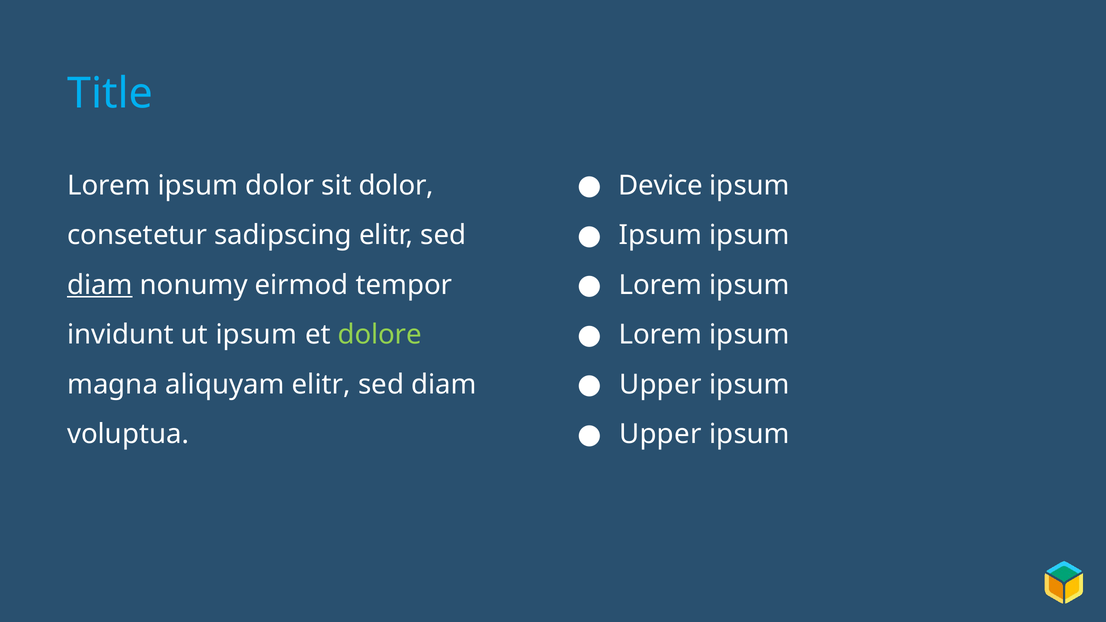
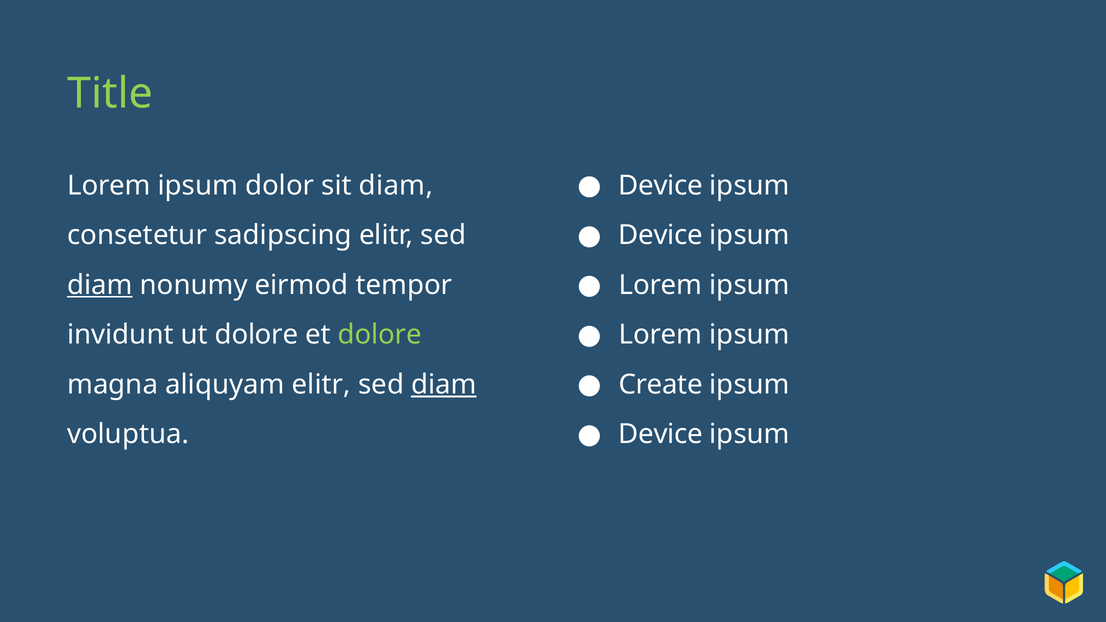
Title colour: light blue -> light green
sit dolor: dolor -> diam
Ipsum at (660, 235): Ipsum -> Device
ut ipsum: ipsum -> dolore
Upper at (660, 385): Upper -> Create
diam at (444, 385) underline: none -> present
Upper at (660, 434): Upper -> Device
